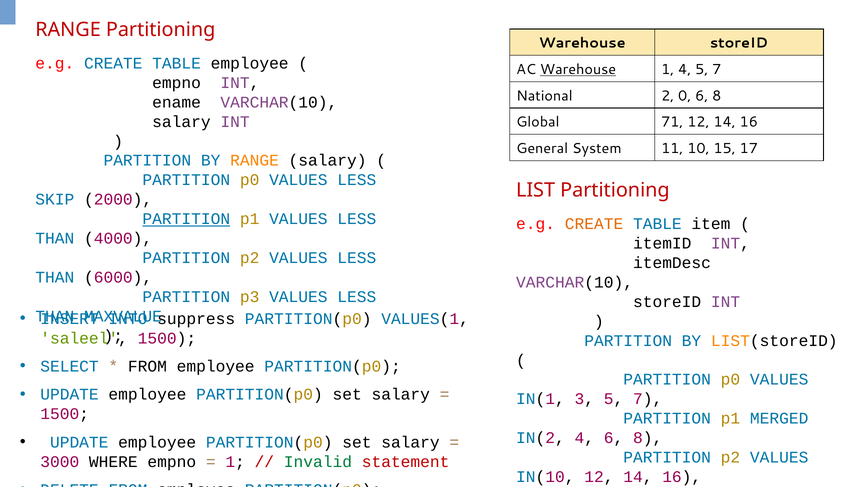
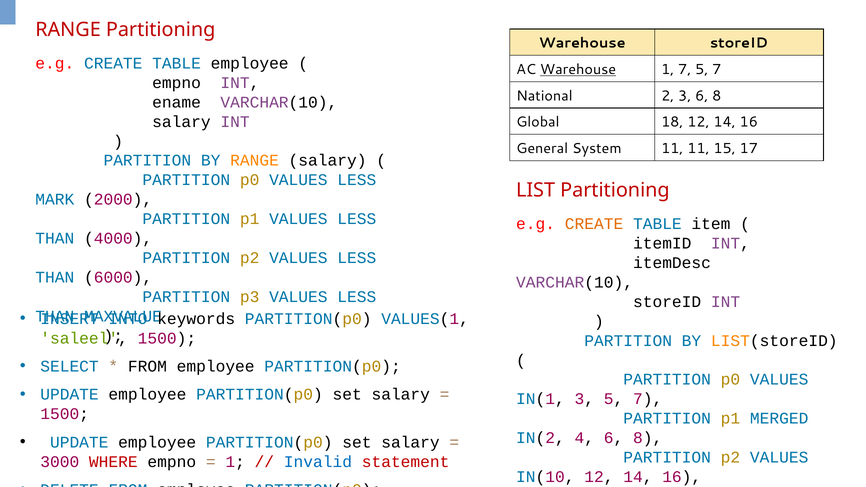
1 4: 4 -> 7
2 0: 0 -> 3
71: 71 -> 18
11 10: 10 -> 11
SKIP: SKIP -> MARK
PARTITION at (186, 219) underline: present -> none
suppress: suppress -> keywords
WHERE colour: black -> red
Invalid colour: green -> blue
